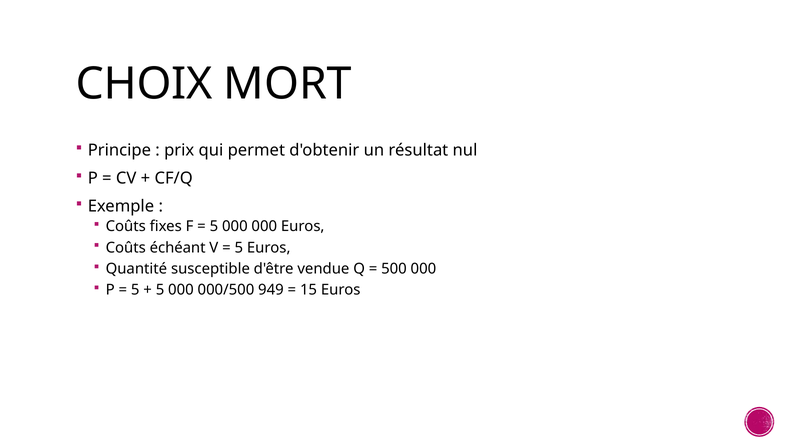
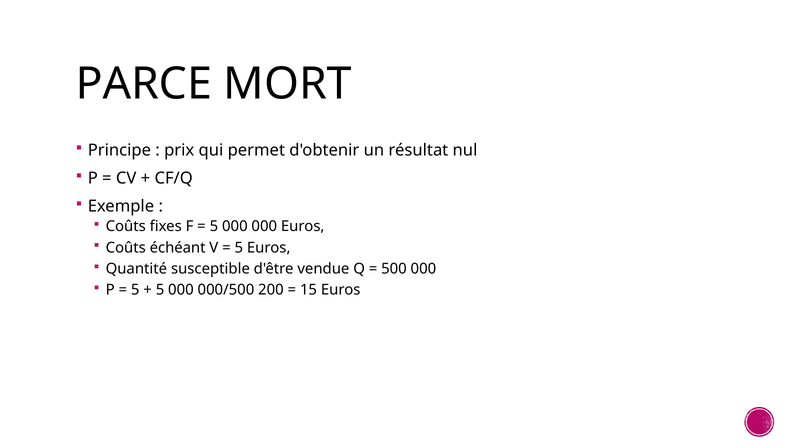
CHOIX: CHOIX -> PARCE
949: 949 -> 200
